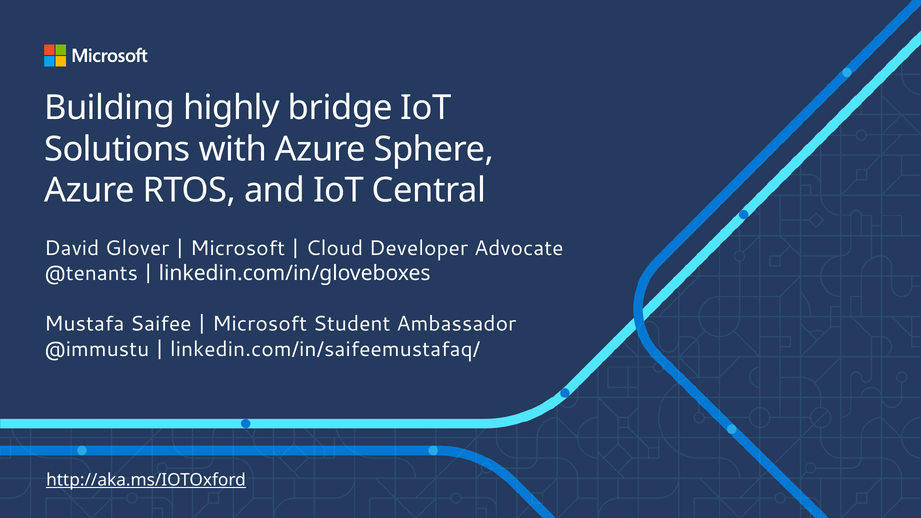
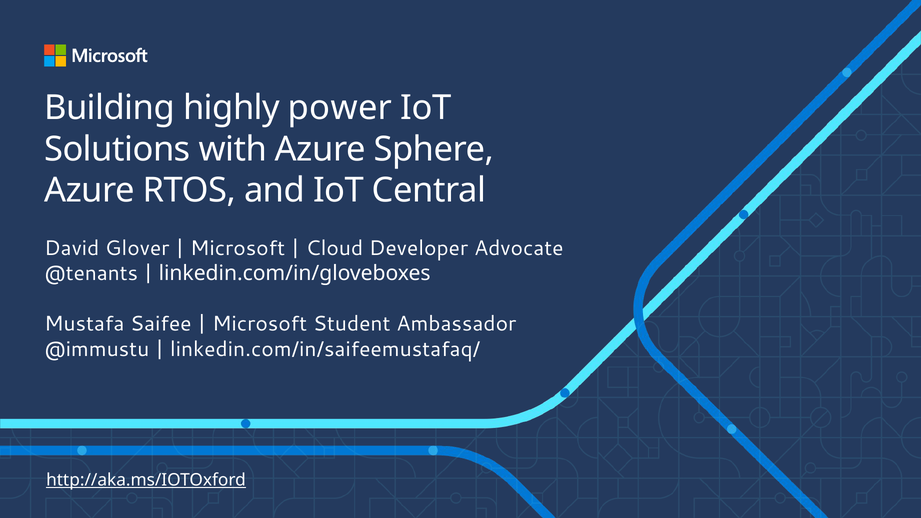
bridge: bridge -> power
